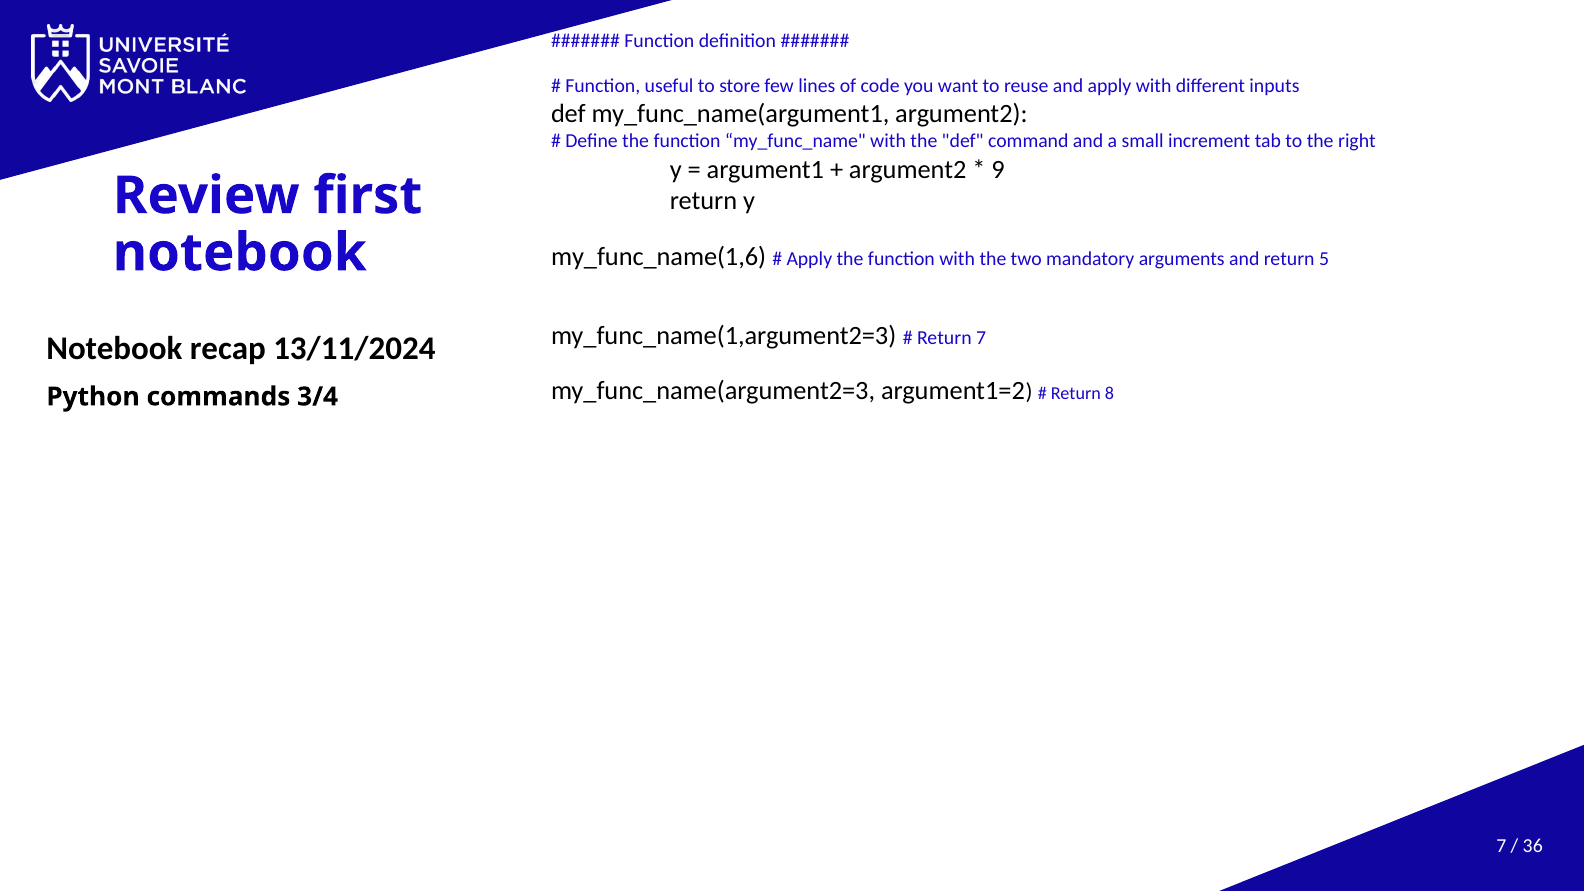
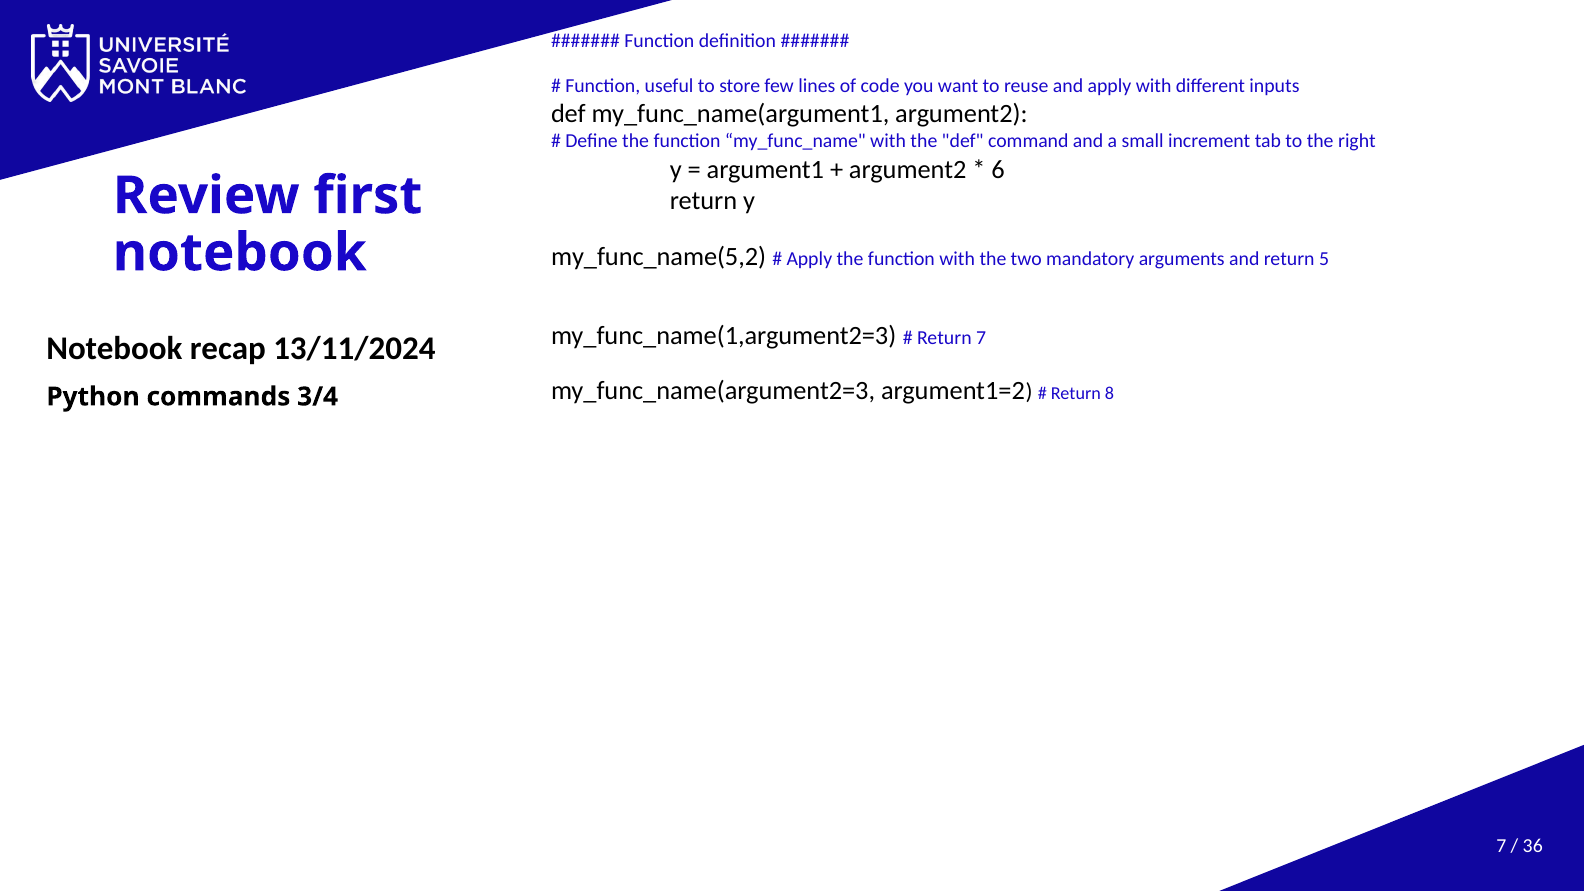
9: 9 -> 6
my_func_name(1,6: my_func_name(1,6 -> my_func_name(5,2
